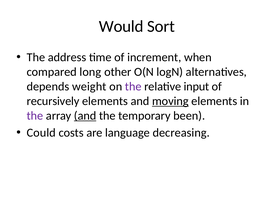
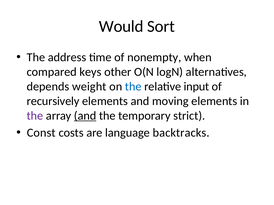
increment: increment -> nonempty
long: long -> keys
the at (133, 87) colour: purple -> blue
moving underline: present -> none
been: been -> strict
Could: Could -> Const
decreasing: decreasing -> backtracks
